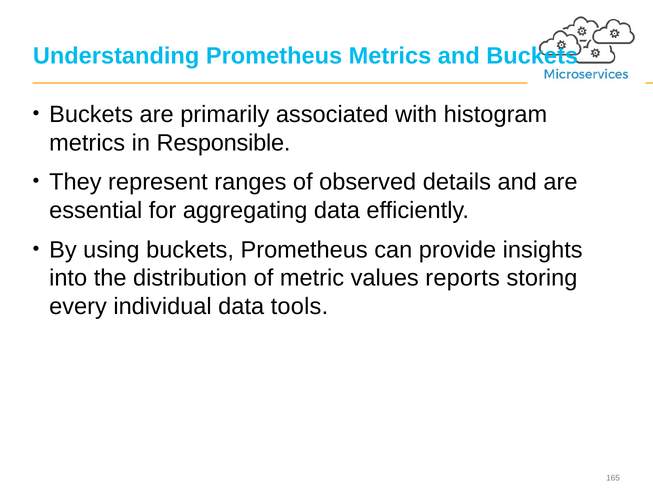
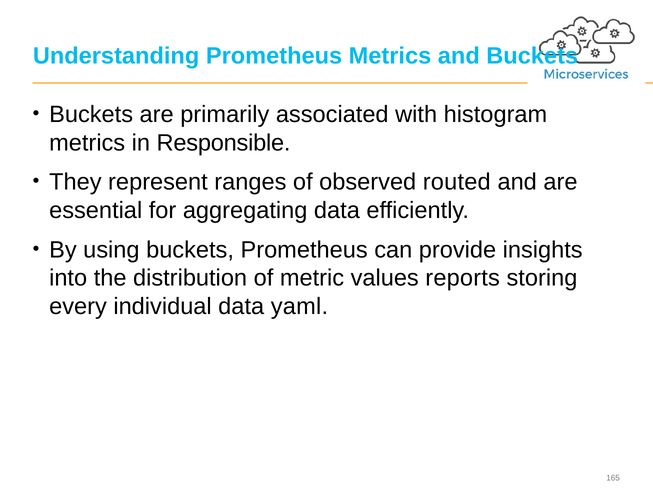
details: details -> routed
tools: tools -> yaml
